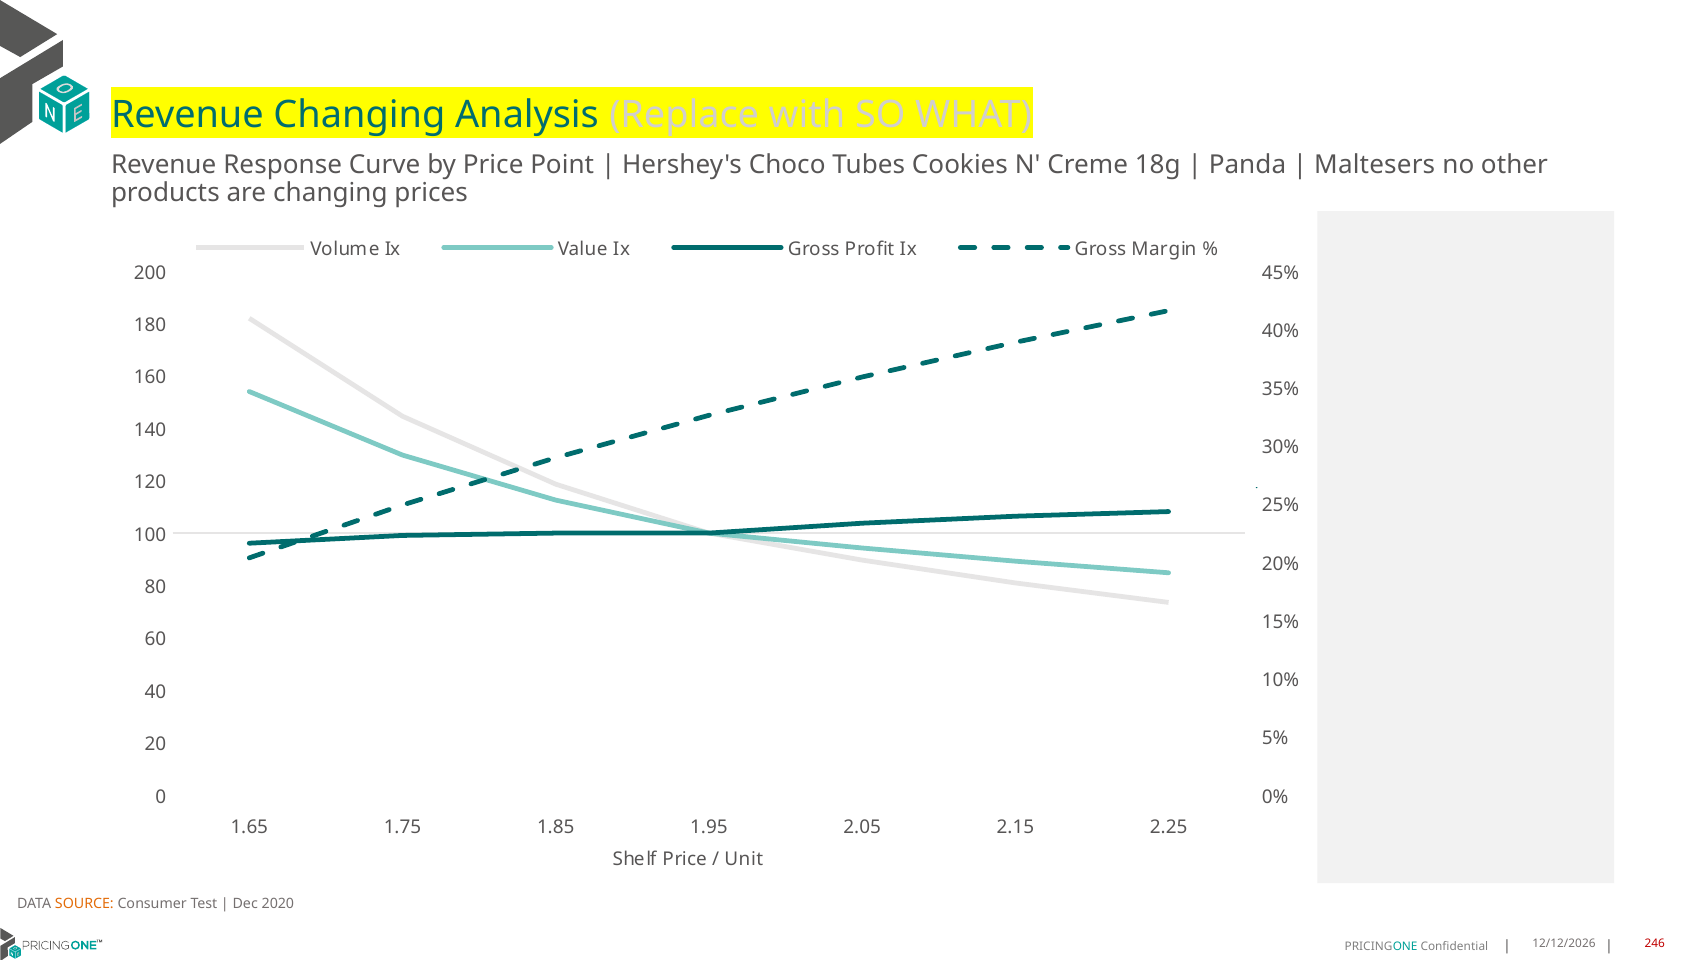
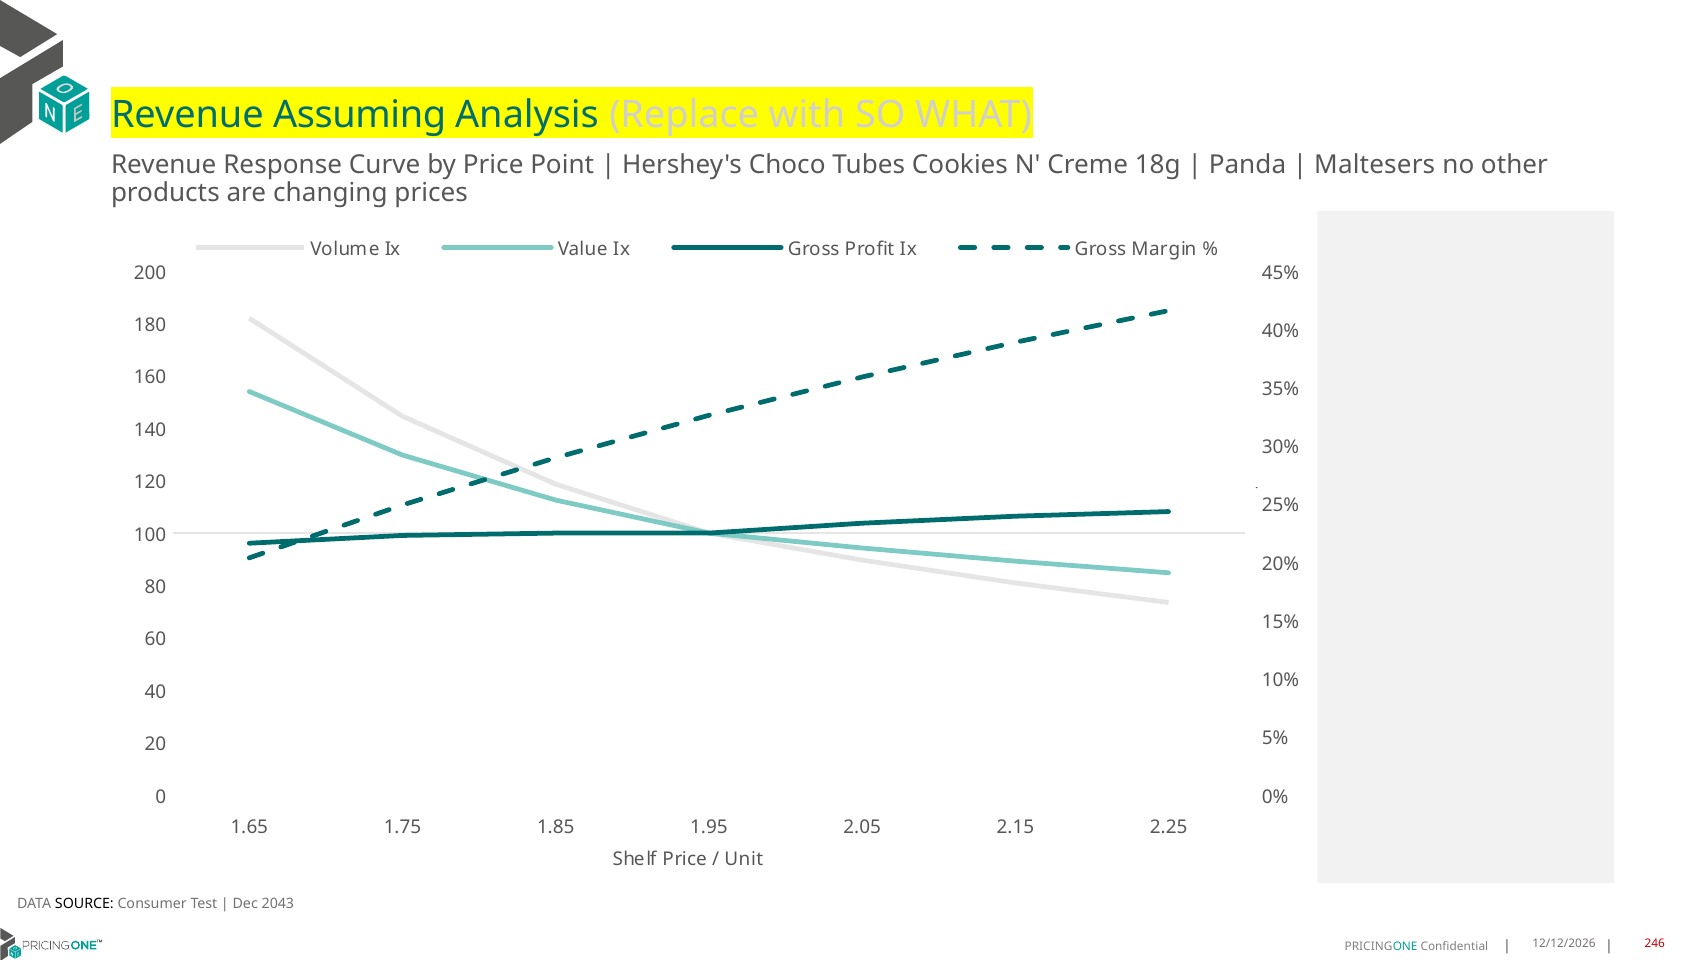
Revenue Changing: Changing -> Assuming
SOURCE colour: orange -> black
2020: 2020 -> 2043
